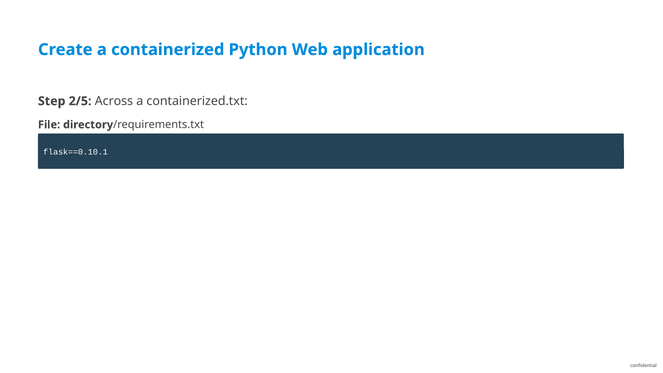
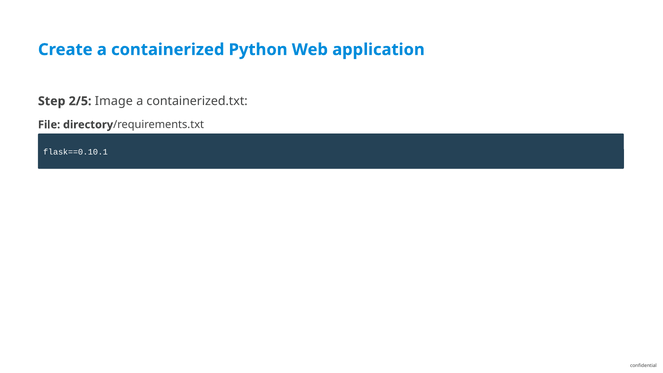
Across: Across -> Image
